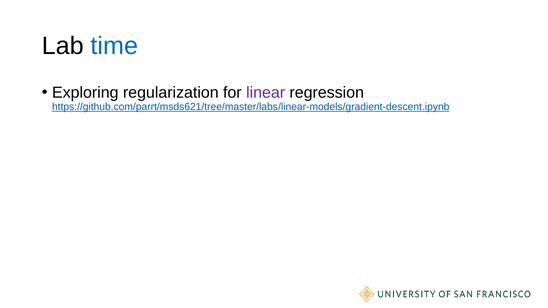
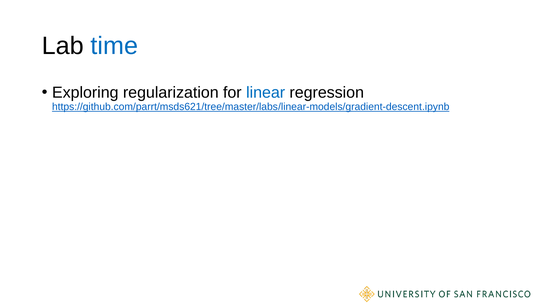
linear colour: purple -> blue
